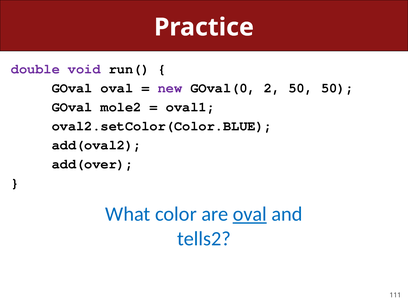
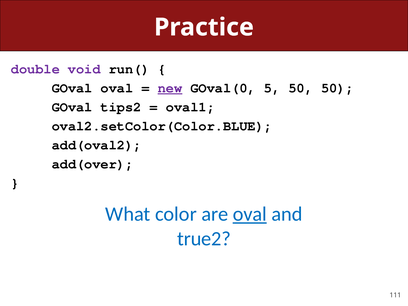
new underline: none -> present
2: 2 -> 5
mole2: mole2 -> tips2
tells2: tells2 -> true2
